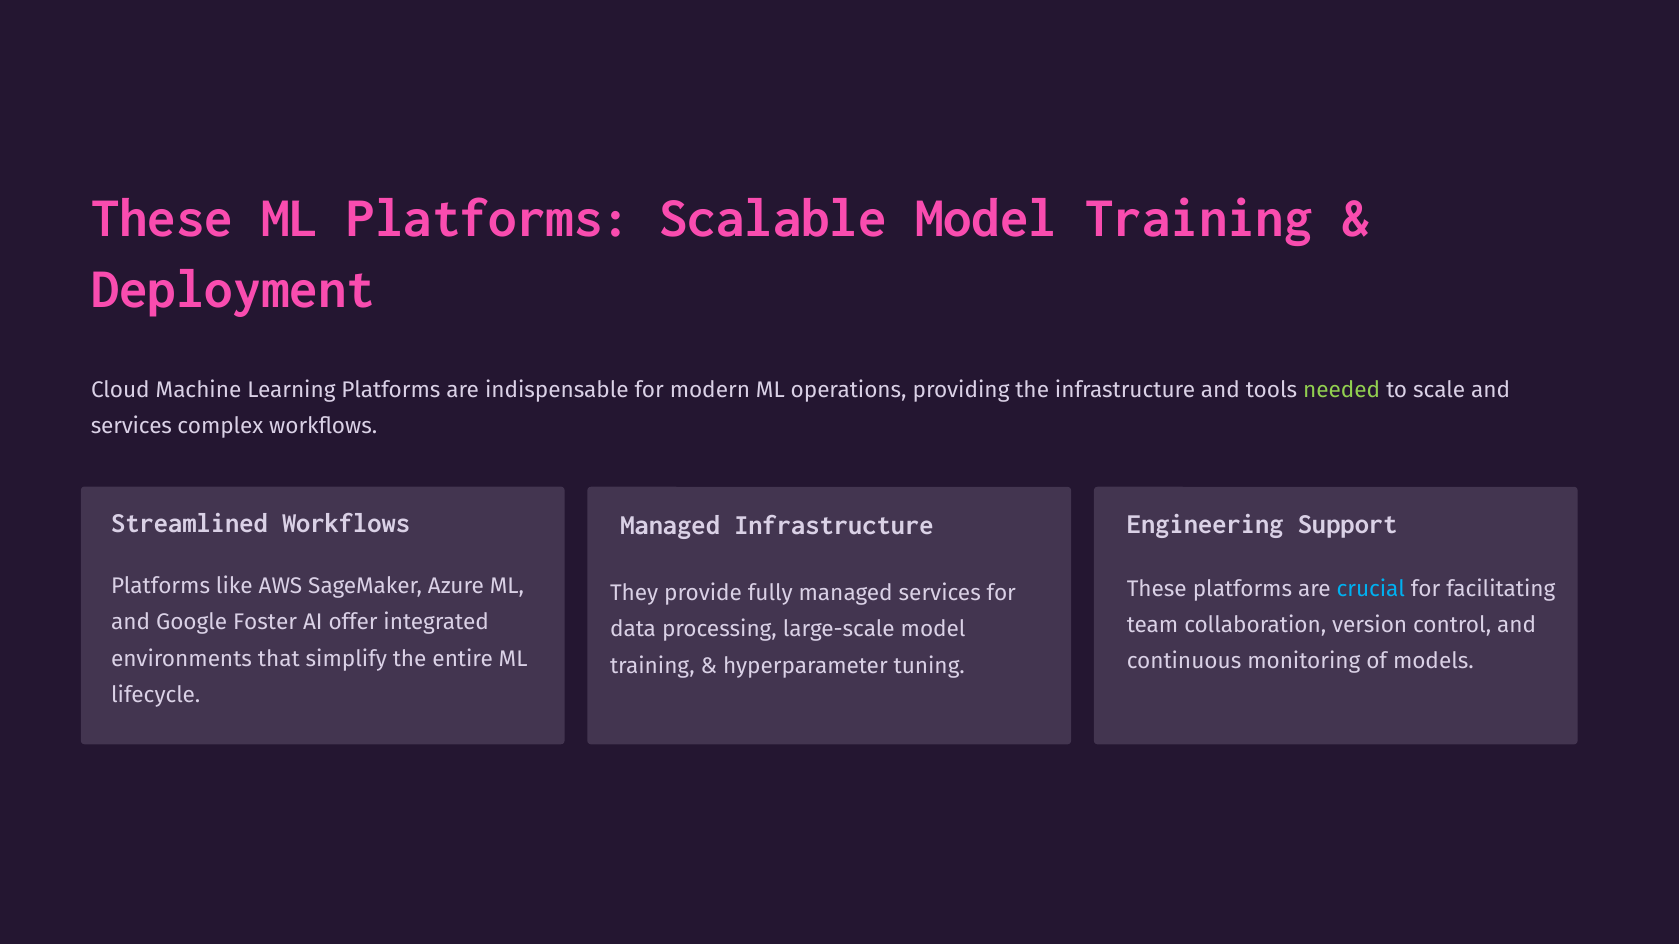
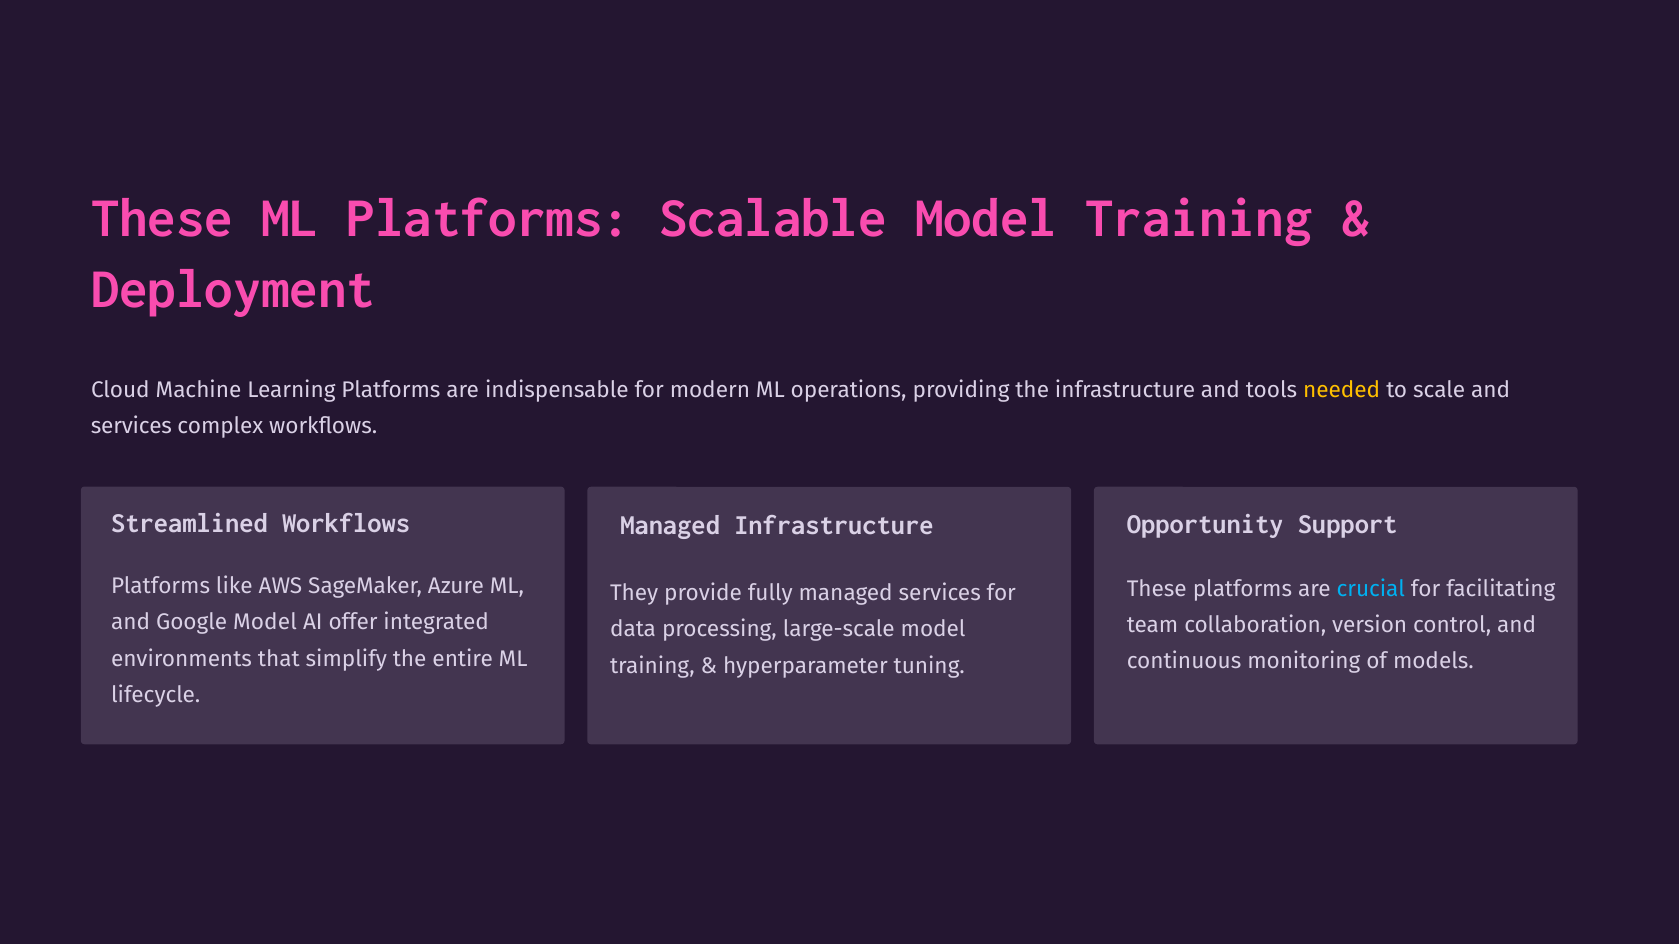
needed colour: light green -> yellow
Engineering: Engineering -> Opportunity
Google Foster: Foster -> Model
